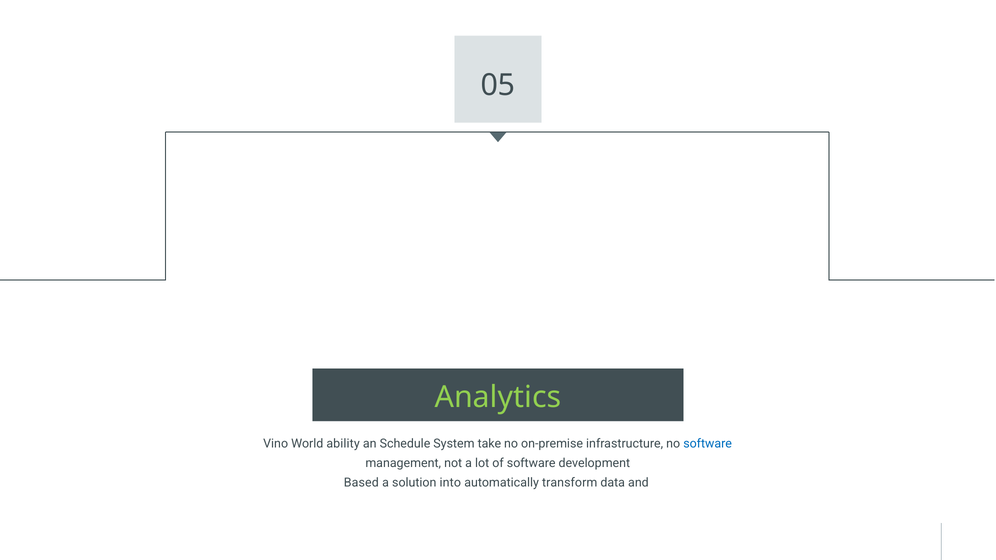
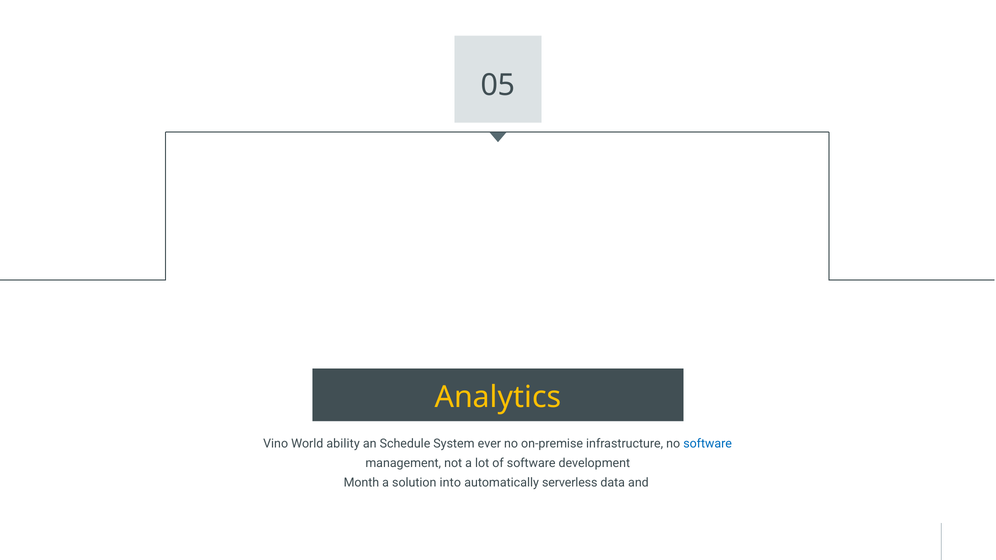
Analytics colour: light green -> yellow
take: take -> ever
Based: Based -> Month
transform: transform -> serverless
